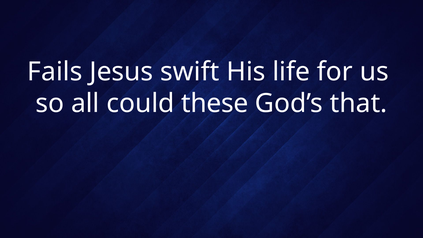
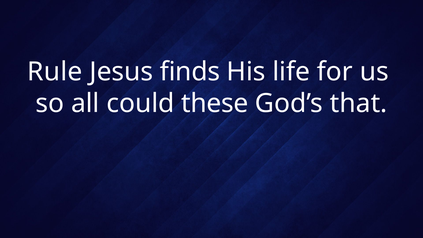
Fails: Fails -> Rule
swift: swift -> finds
